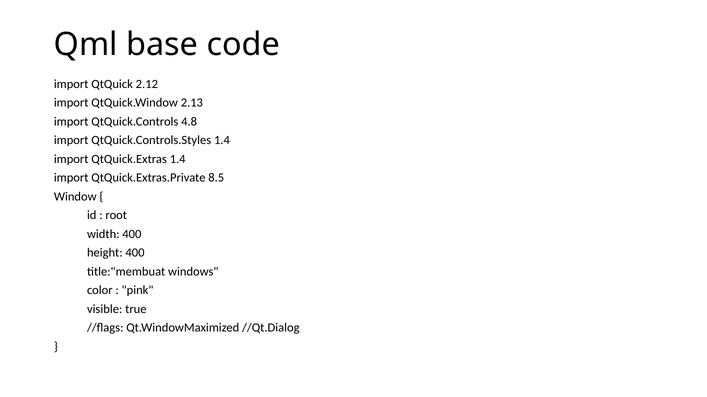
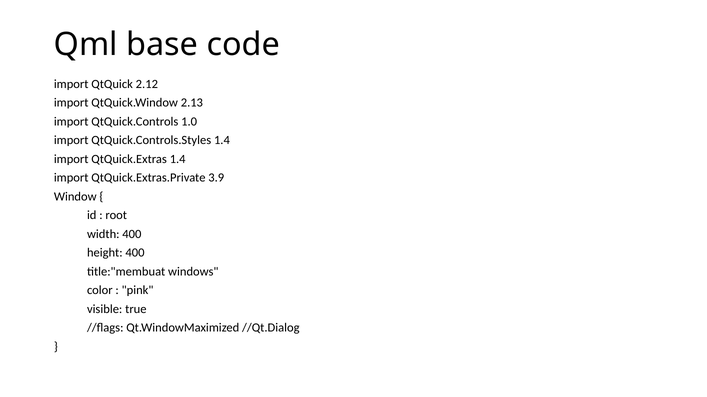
4.8: 4.8 -> 1.0
8.5: 8.5 -> 3.9
